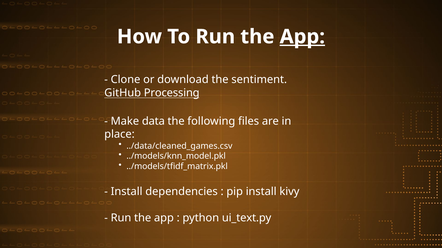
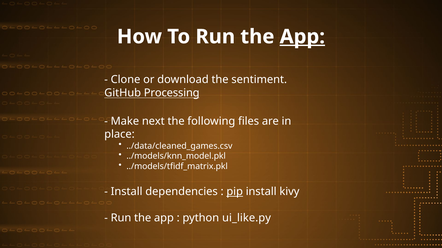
data: data -> next
pip underline: none -> present
ui_text.py: ui_text.py -> ui_like.py
